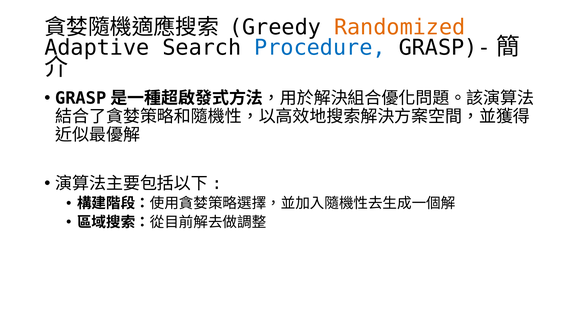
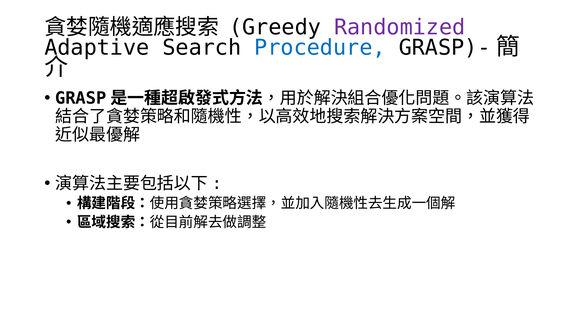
Randomized colour: orange -> purple
